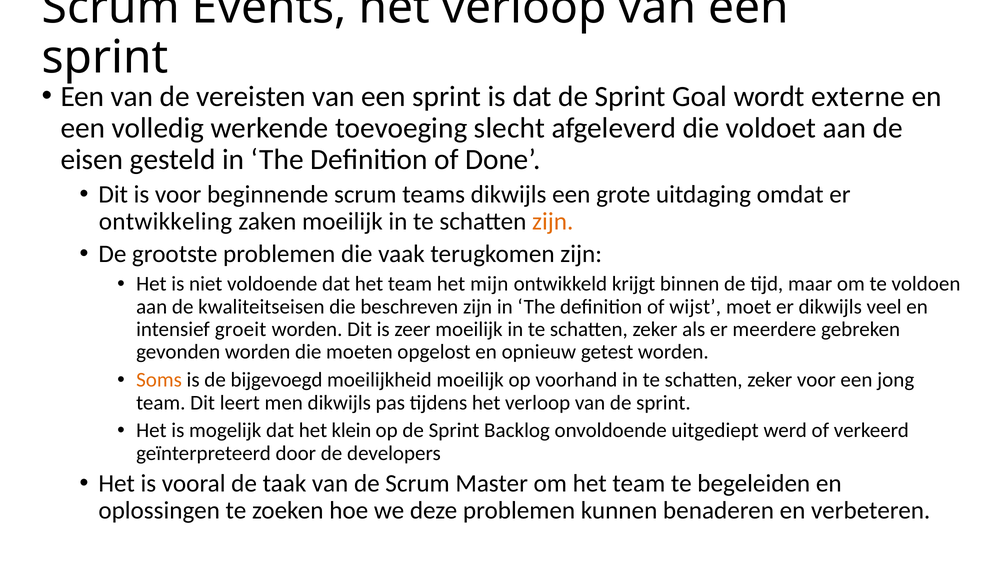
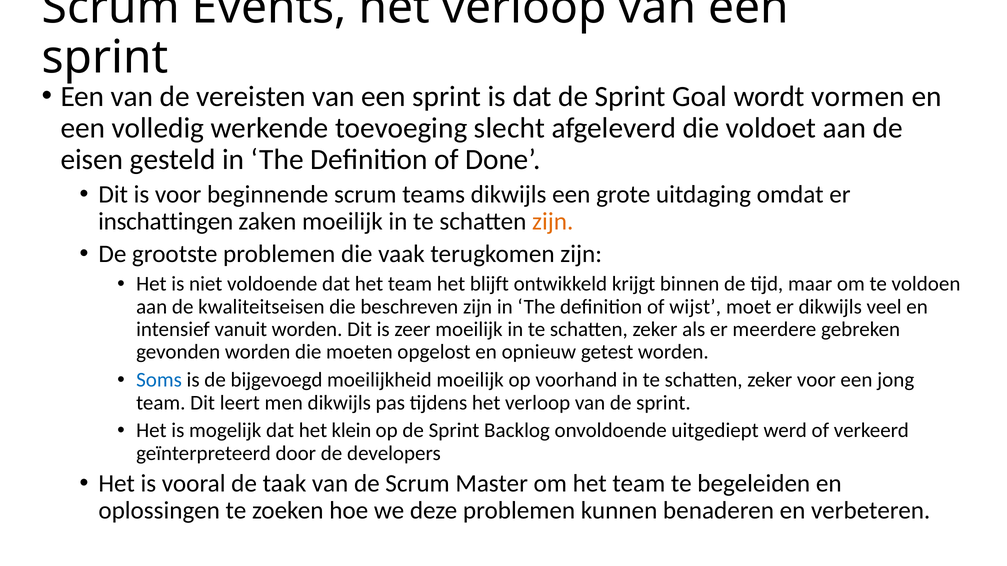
externe: externe -> vormen
ontwikkeling: ontwikkeling -> inschattingen
mijn: mijn -> blijft
groeit: groeit -> vanuit
Soms colour: orange -> blue
